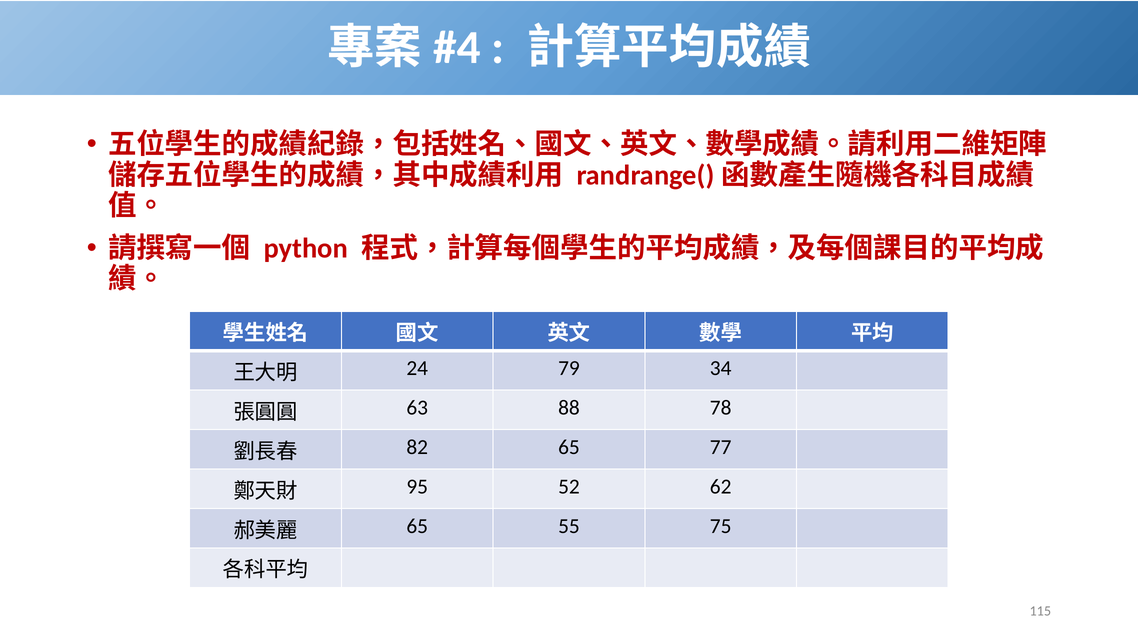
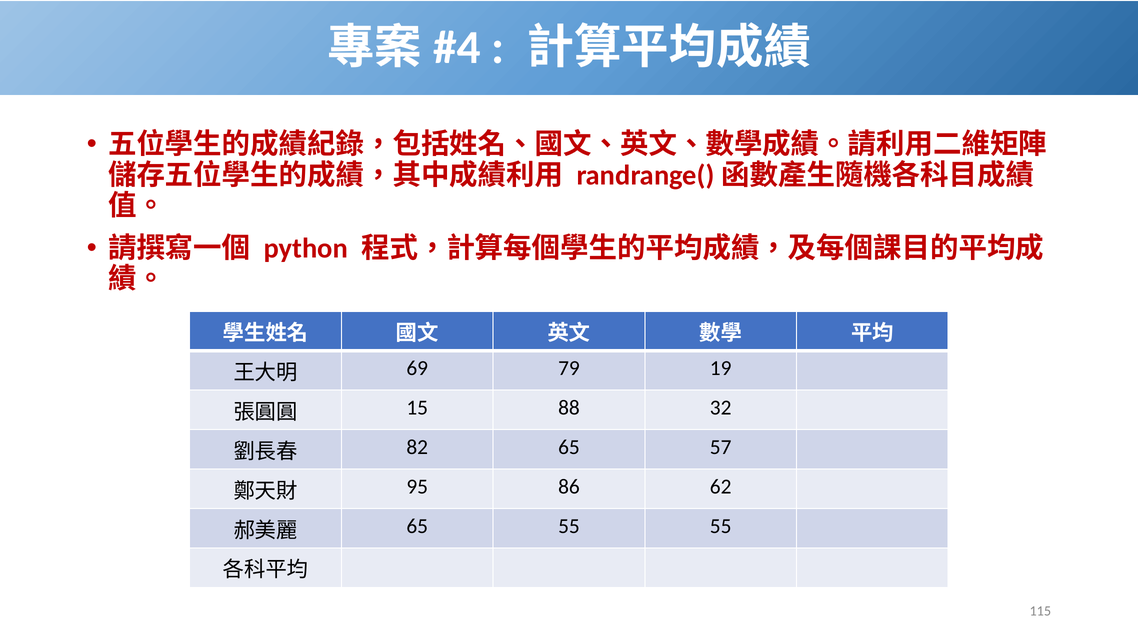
24: 24 -> 69
34: 34 -> 19
63: 63 -> 15
78: 78 -> 32
77: 77 -> 57
52: 52 -> 86
55 75: 75 -> 55
